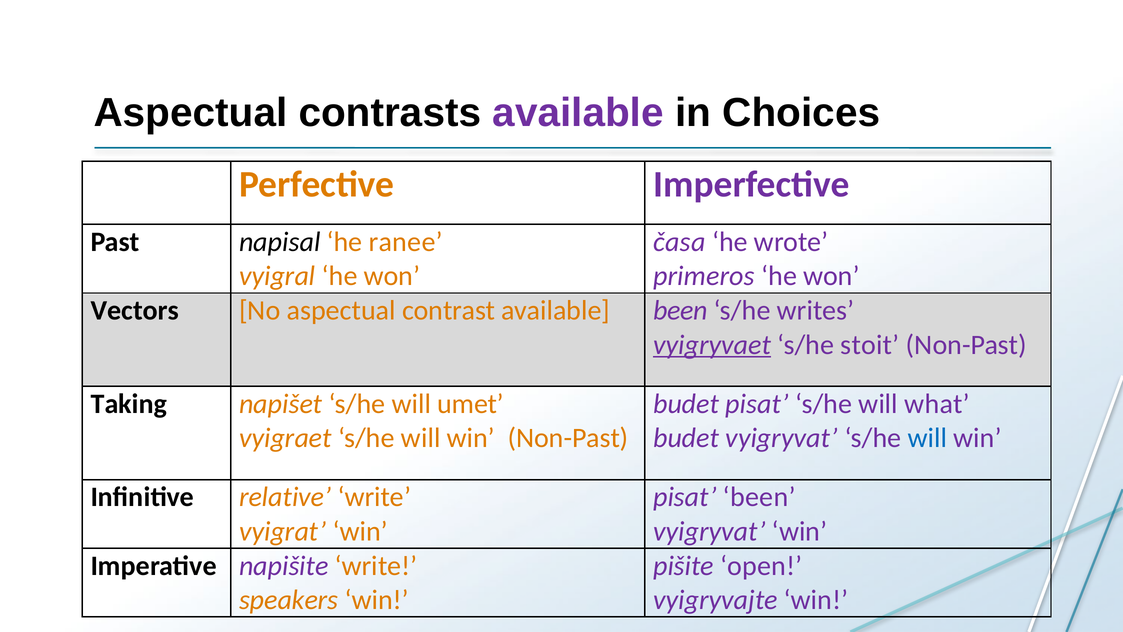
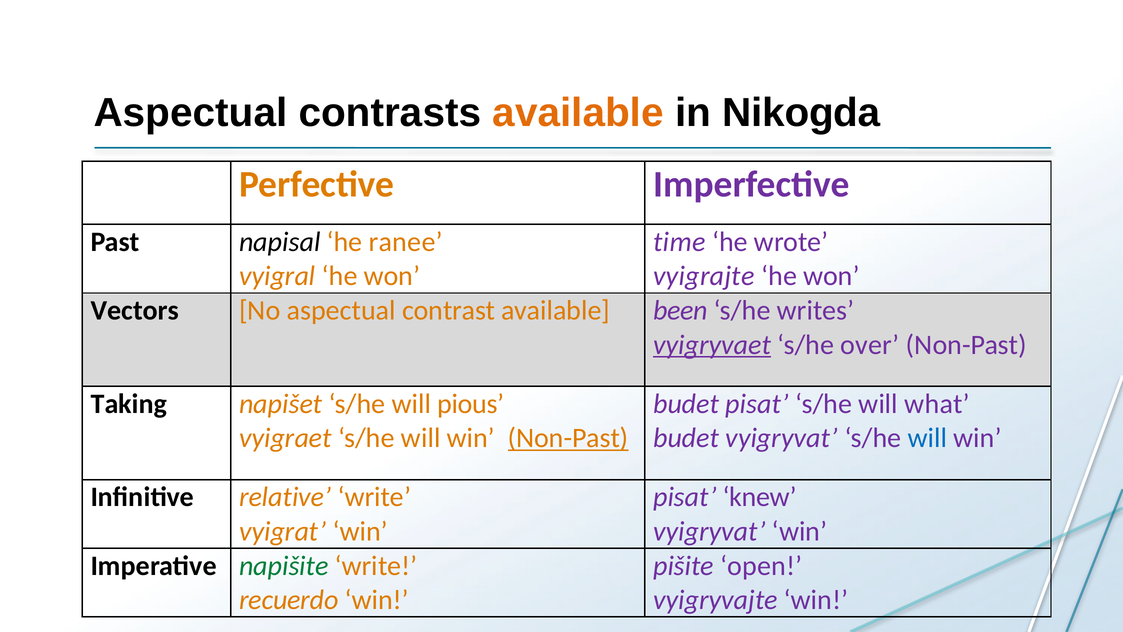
available at (578, 113) colour: purple -> orange
Choices: Choices -> Nikogda
časa: časa -> time
primeros: primeros -> vyigrajte
stoit: stoit -> over
umet: umet -> pious
Non-Past at (568, 438) underline: none -> present
pisat been: been -> knew
napišite colour: purple -> green
speakers: speakers -> recuerdo
